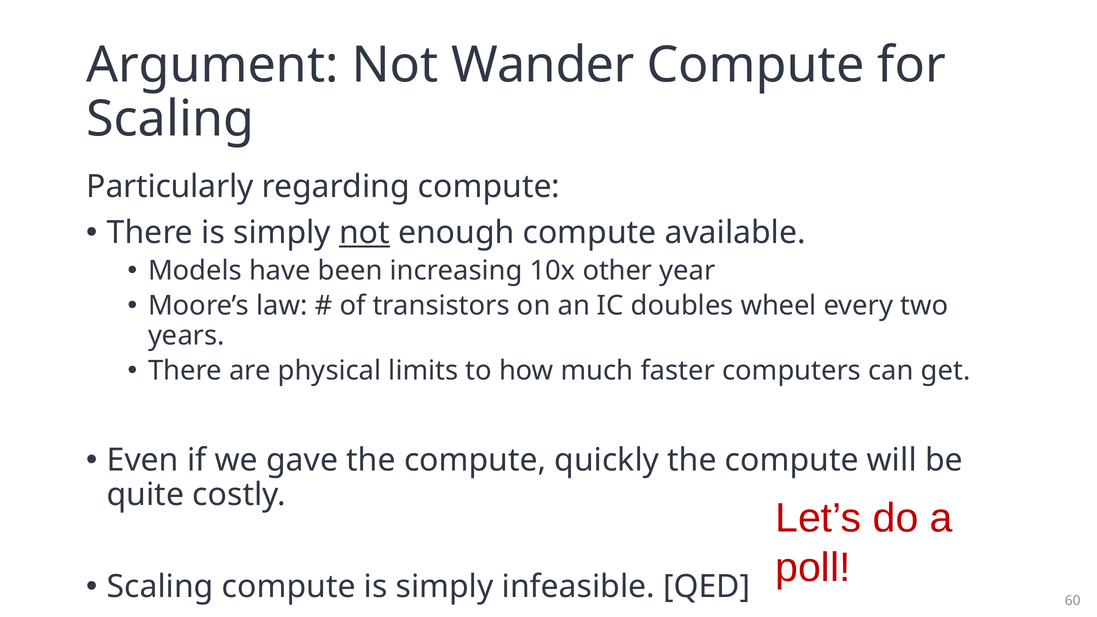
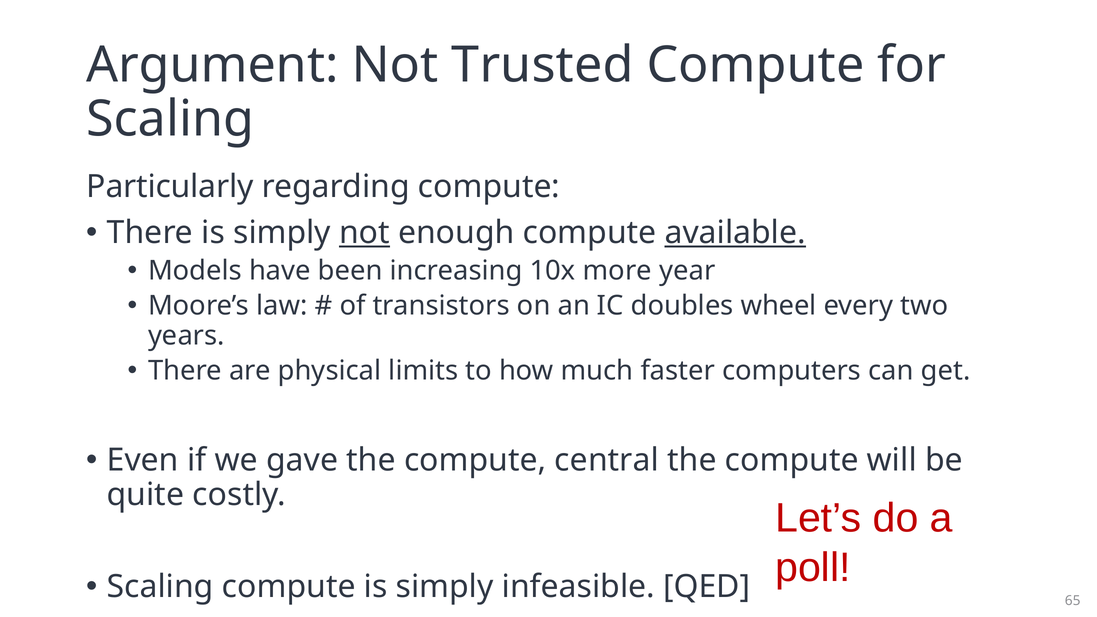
Wander: Wander -> Trusted
available underline: none -> present
other: other -> more
quickly: quickly -> central
60: 60 -> 65
